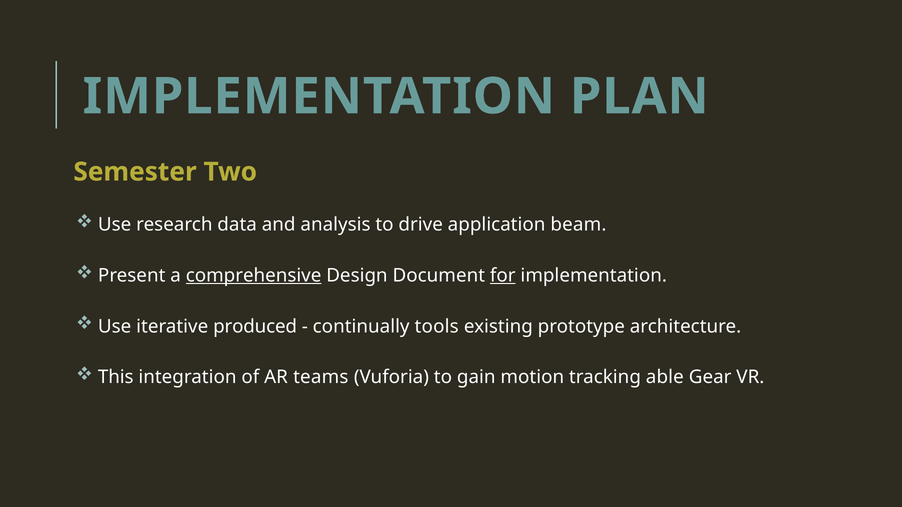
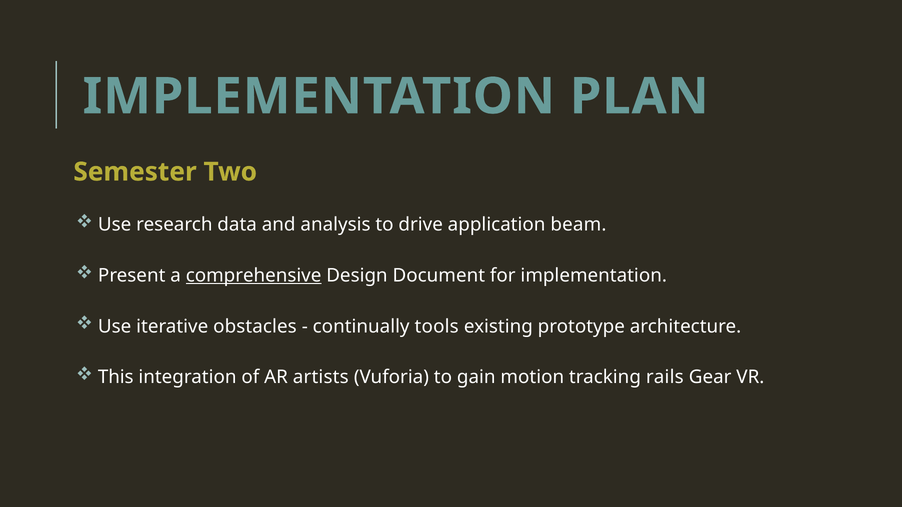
for underline: present -> none
produced: produced -> obstacles
teams: teams -> artists
able: able -> rails
